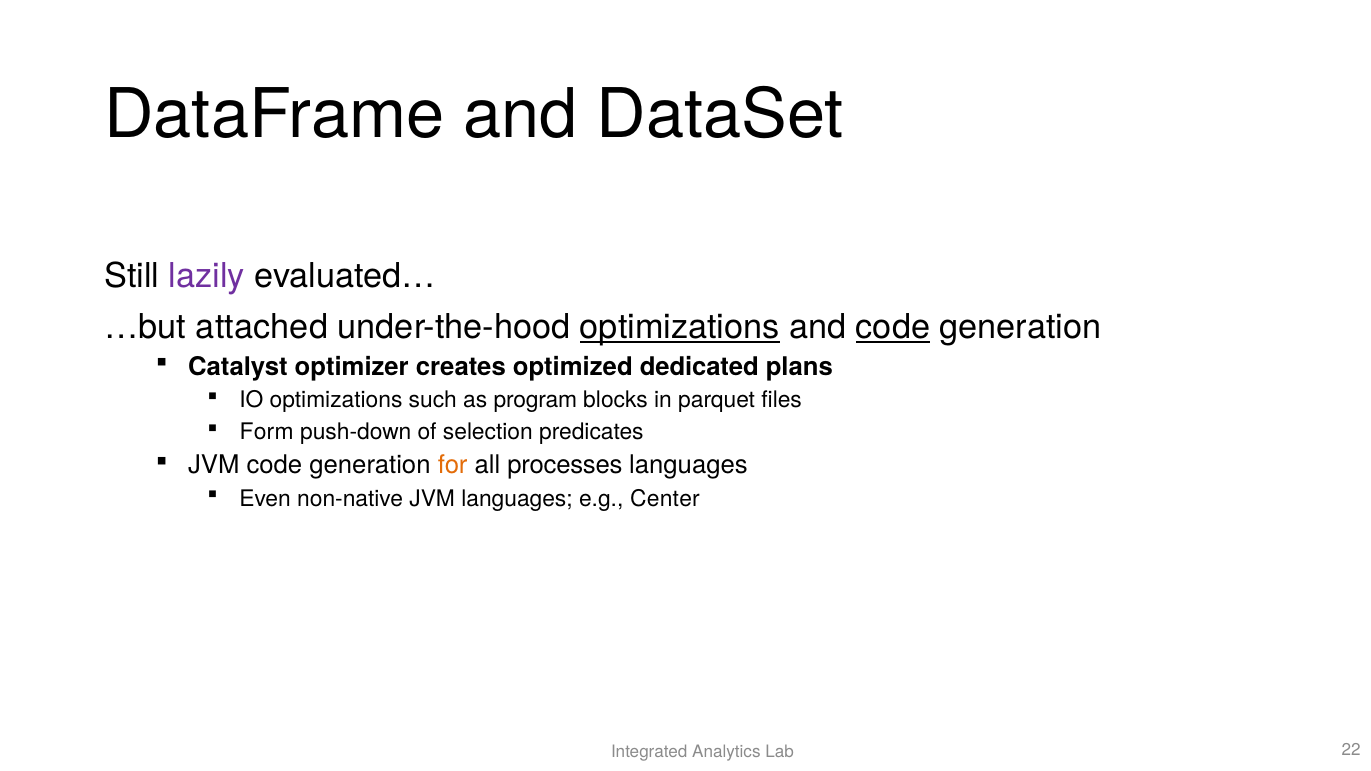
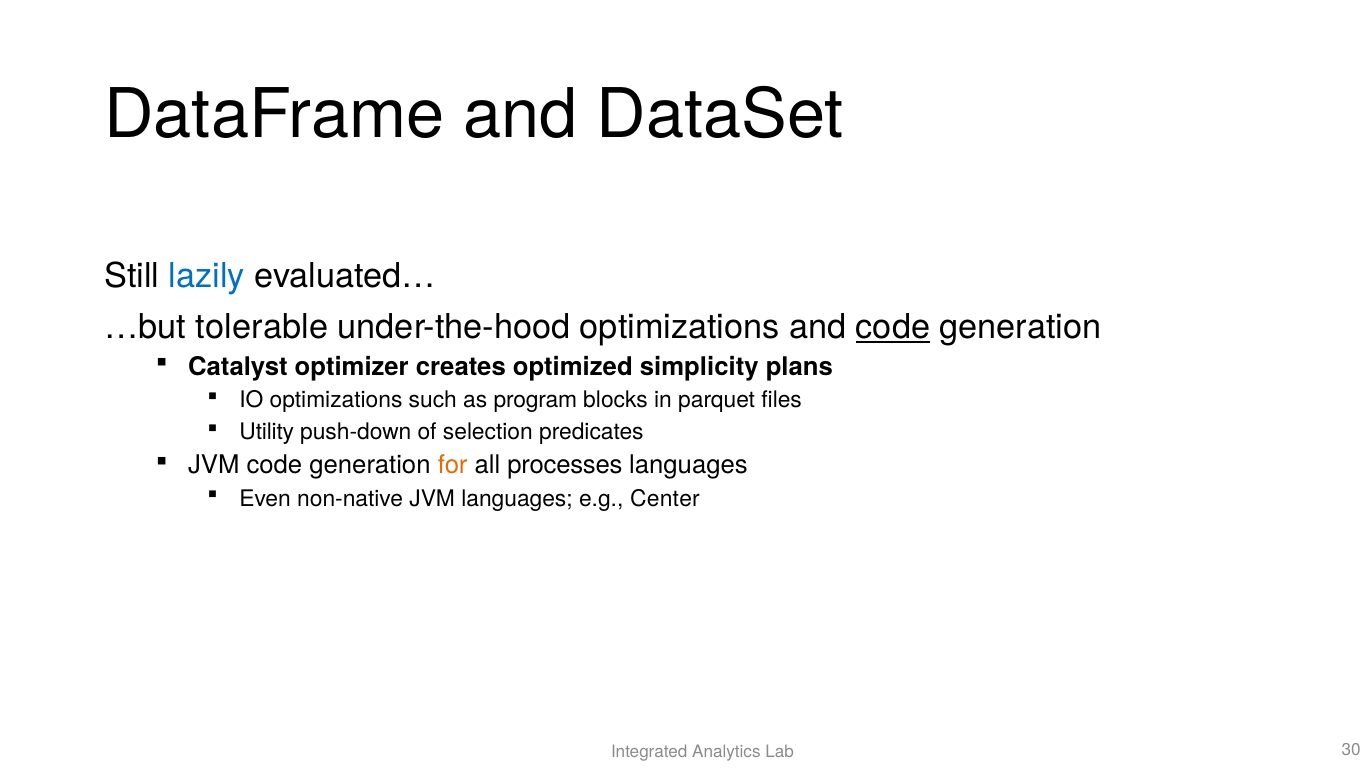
lazily colour: purple -> blue
attached: attached -> tolerable
optimizations at (680, 328) underline: present -> none
dedicated: dedicated -> simplicity
Form: Form -> Utility
22: 22 -> 30
